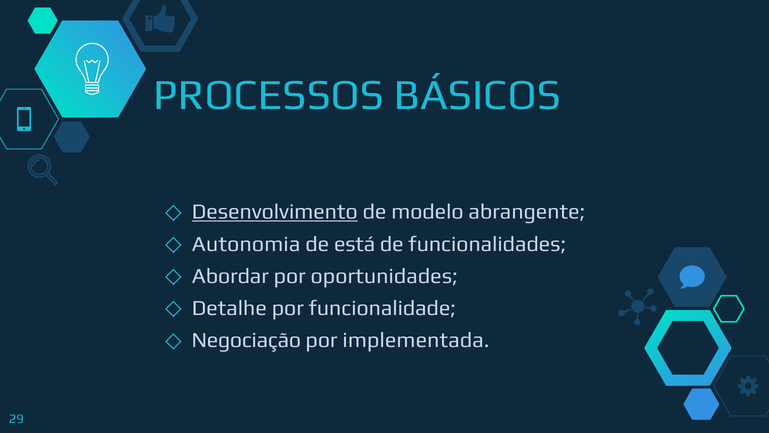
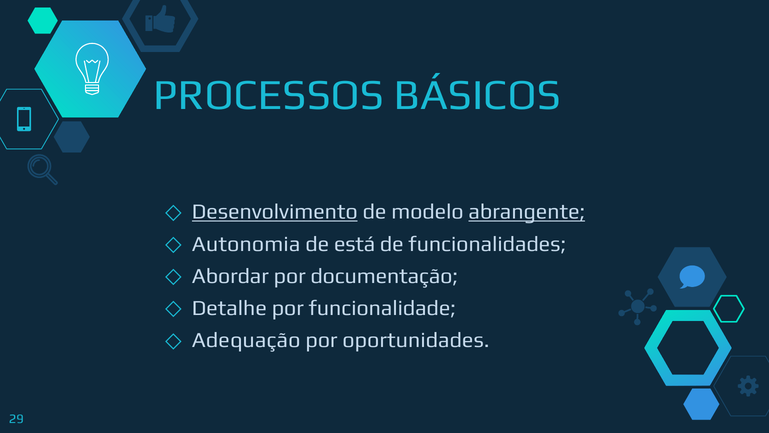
abrangente underline: none -> present
oportunidades: oportunidades -> documentação
Negociação: Negociação -> Adequação
implementada: implementada -> oportunidades
